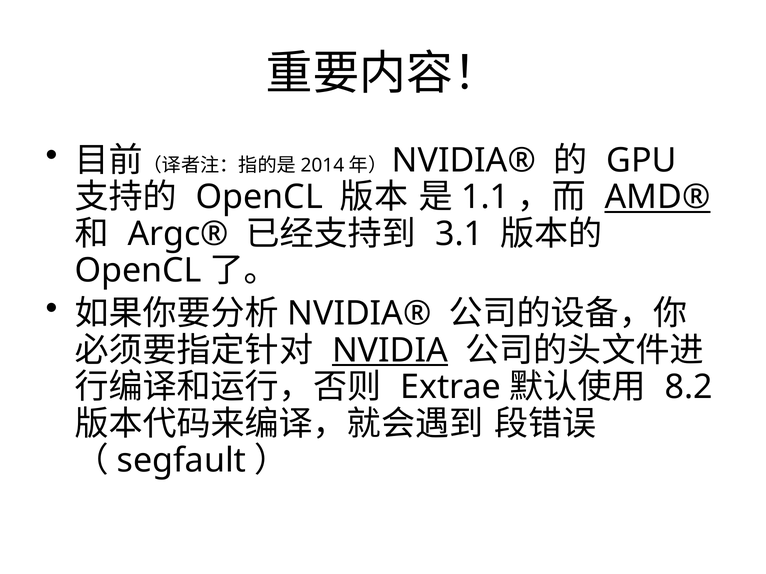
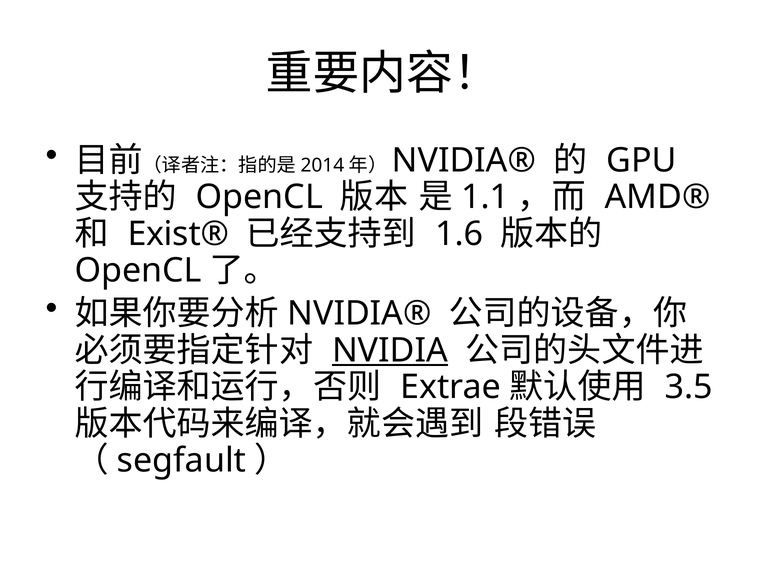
AMD® underline: present -> none
Argc®: Argc® -> Exist®
3.1: 3.1 -> 1.6
8.2: 8.2 -> 3.5
